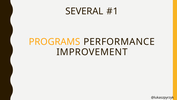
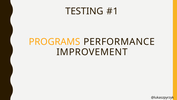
SEVERAL: SEVERAL -> TESTING
